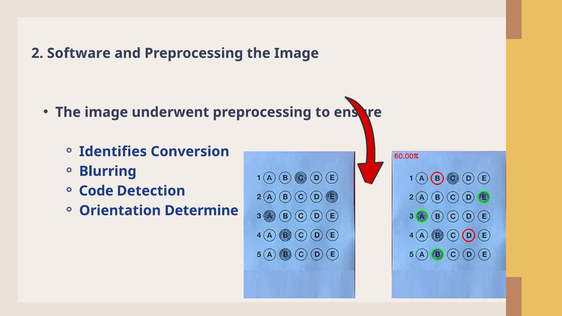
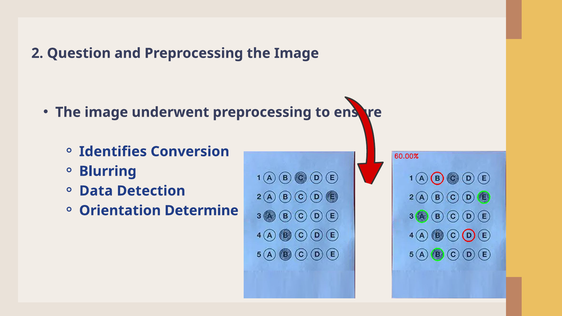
Software: Software -> Question
Code: Code -> Data
